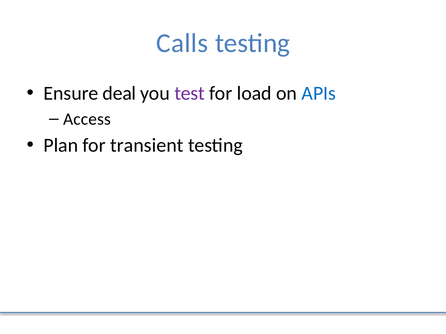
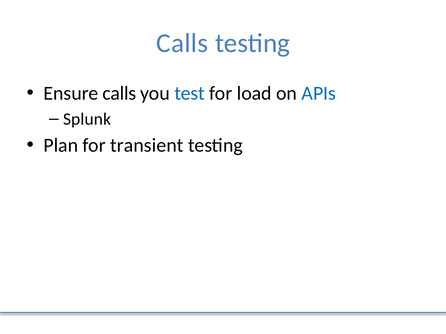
Ensure deal: deal -> calls
test colour: purple -> blue
Access: Access -> Splunk
